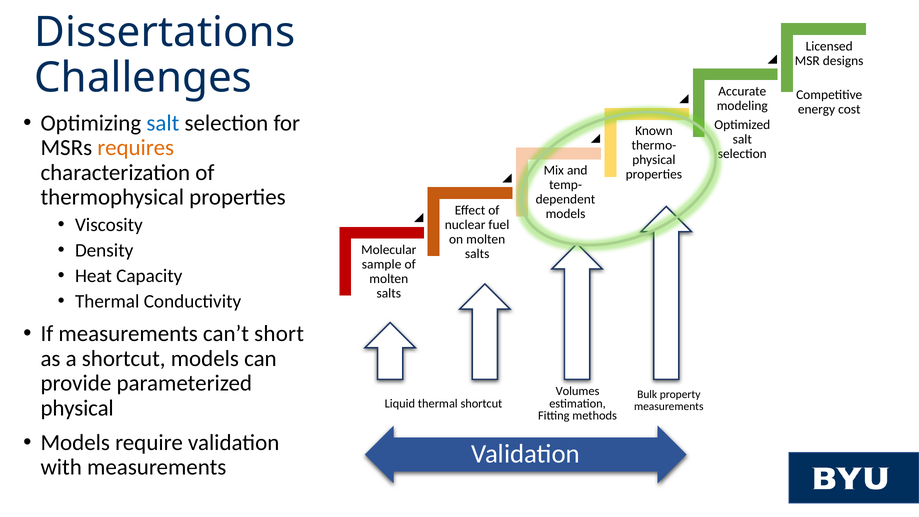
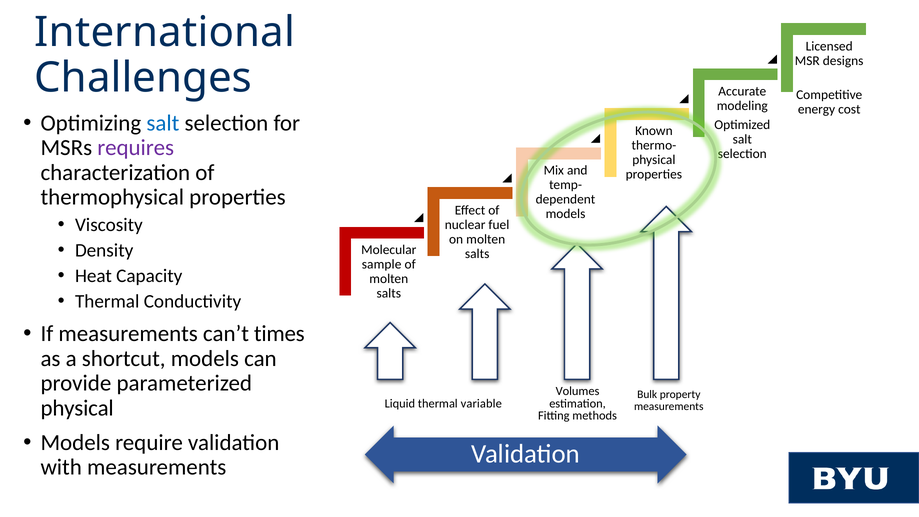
Dissertations: Dissertations -> International
requires colour: orange -> purple
short: short -> times
thermal shortcut: shortcut -> variable
